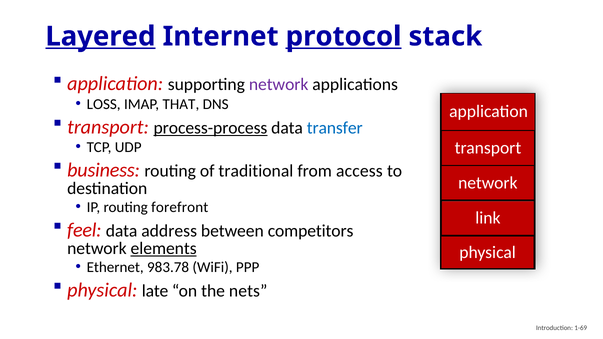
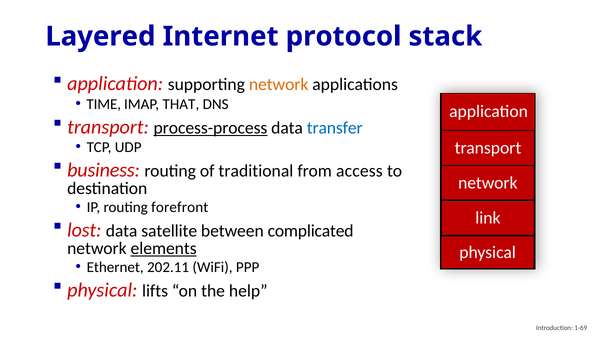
Layered underline: present -> none
protocol underline: present -> none
network at (279, 85) colour: purple -> orange
LOSS: LOSS -> TIME
feel: feel -> lost
address: address -> satellite
competitors: competitors -> complicated
983.78: 983.78 -> 202.11
late: late -> lifts
nets: nets -> help
